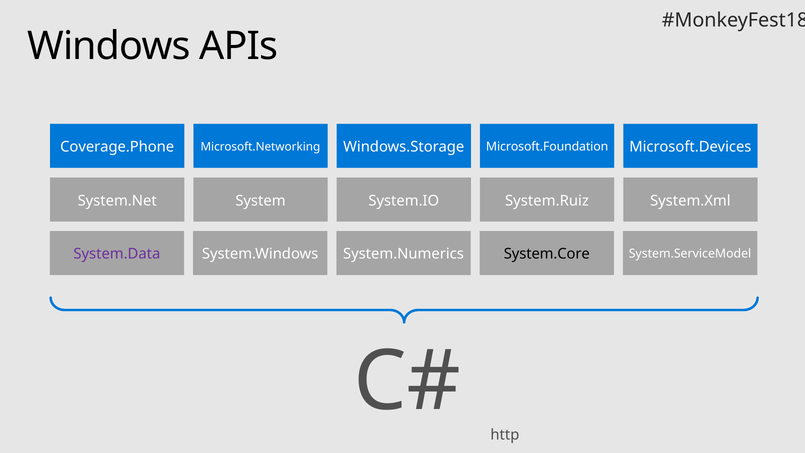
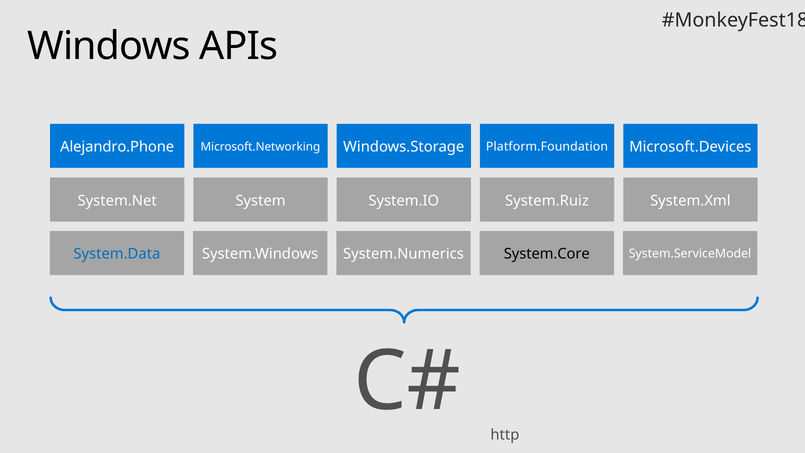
Coverage.Phone: Coverage.Phone -> Alejandro.Phone
Microsoft.Foundation: Microsoft.Foundation -> Platform.Foundation
System.Data colour: purple -> blue
